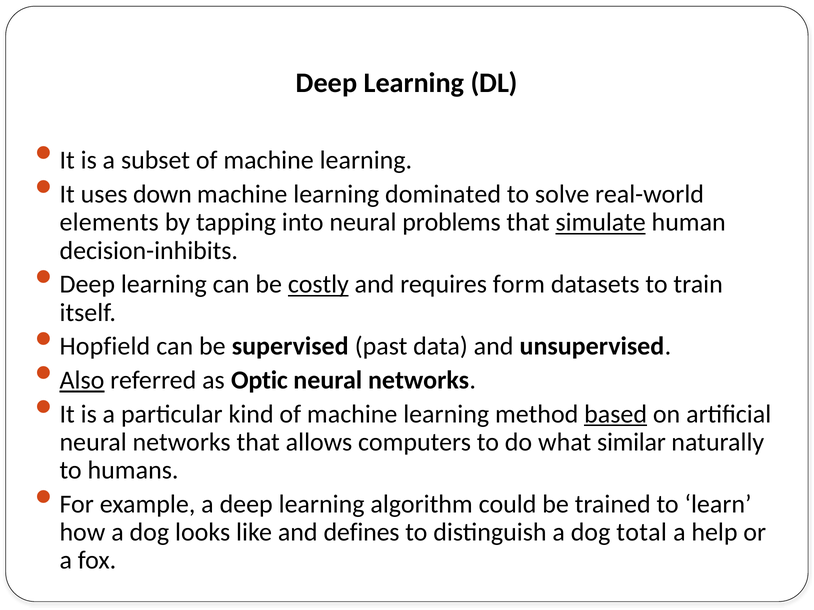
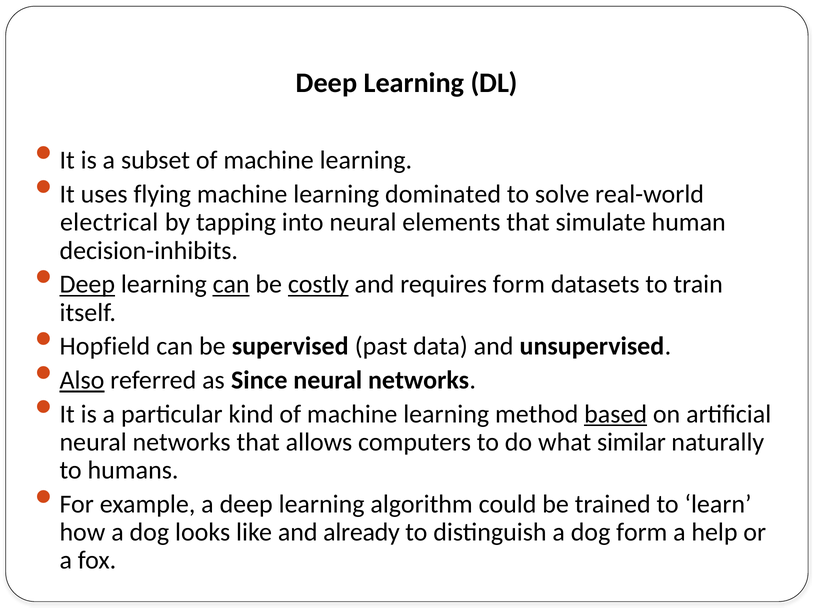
down: down -> flying
elements: elements -> electrical
problems: problems -> elements
simulate underline: present -> none
Deep at (87, 285) underline: none -> present
can at (231, 285) underline: none -> present
Optic: Optic -> Since
defines: defines -> already
dog total: total -> form
